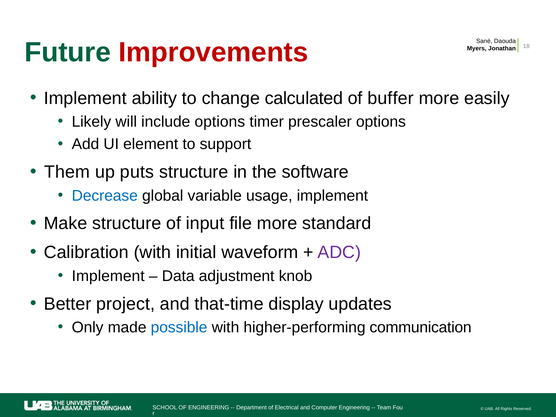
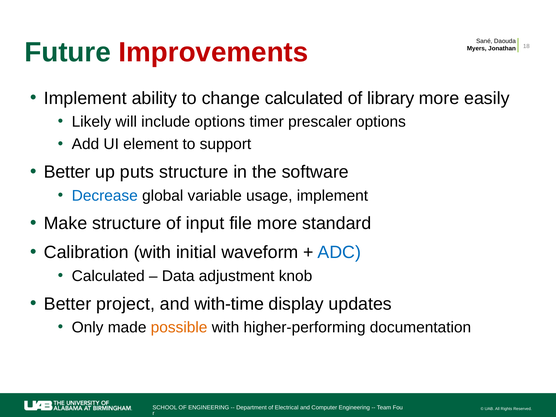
buffer: buffer -> library
Them at (67, 172): Them -> Better
ADC colour: purple -> blue
Implement at (108, 276): Implement -> Calculated
that-time: that-time -> with-time
possible colour: blue -> orange
communication: communication -> documentation
